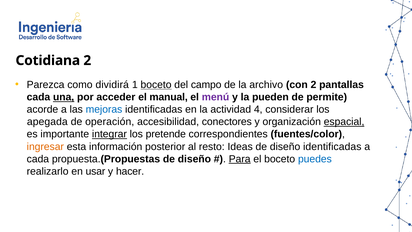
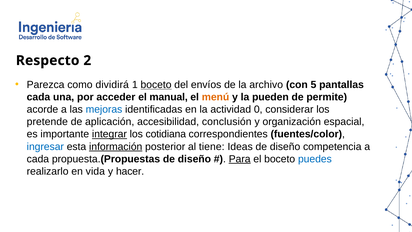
Cotidiana: Cotidiana -> Respecto
campo: campo -> envíos
con 2: 2 -> 5
una underline: present -> none
menú colour: purple -> orange
4: 4 -> 0
apegada: apegada -> pretende
operación: operación -> aplicación
conectores: conectores -> conclusión
espacial underline: present -> none
pretende: pretende -> cotidiana
ingresar colour: orange -> blue
información underline: none -> present
resto: resto -> tiene
diseño identificadas: identificadas -> competencia
usar: usar -> vida
